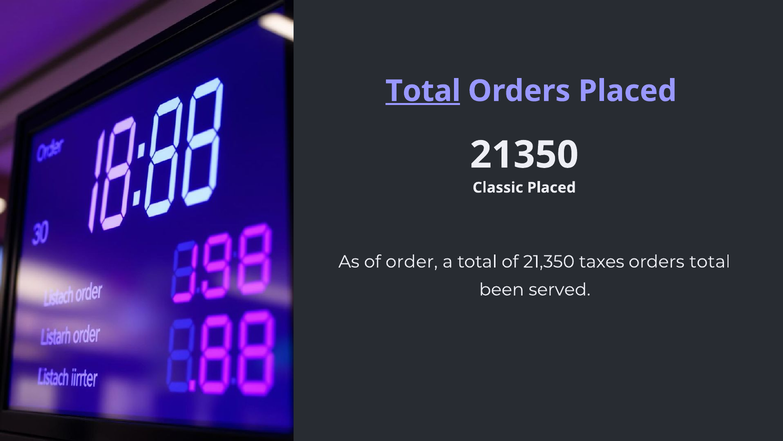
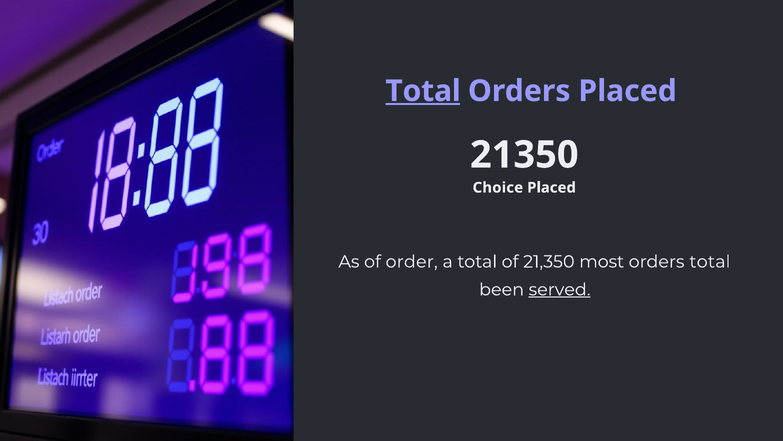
Classic: Classic -> Choice
taxes: taxes -> most
served underline: none -> present
